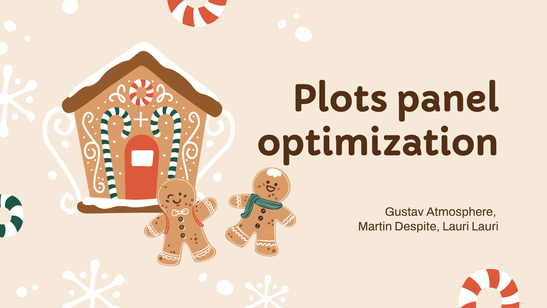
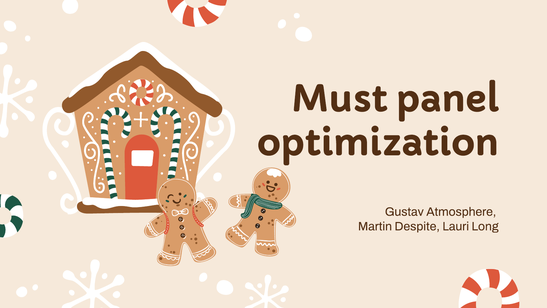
Plots: Plots -> Must
Lauri Lauri: Lauri -> Long
